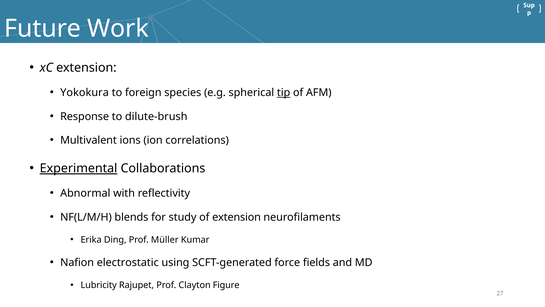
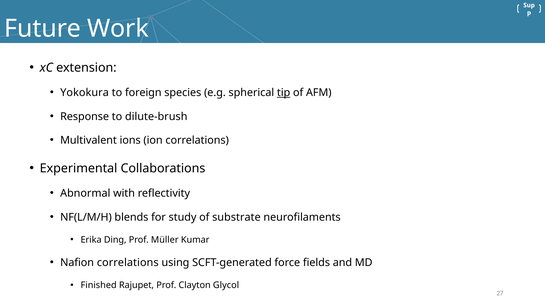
Experimental underline: present -> none
of extension: extension -> substrate
Nafion electrostatic: electrostatic -> correlations
Lubricity: Lubricity -> Finished
Figure: Figure -> Glycol
